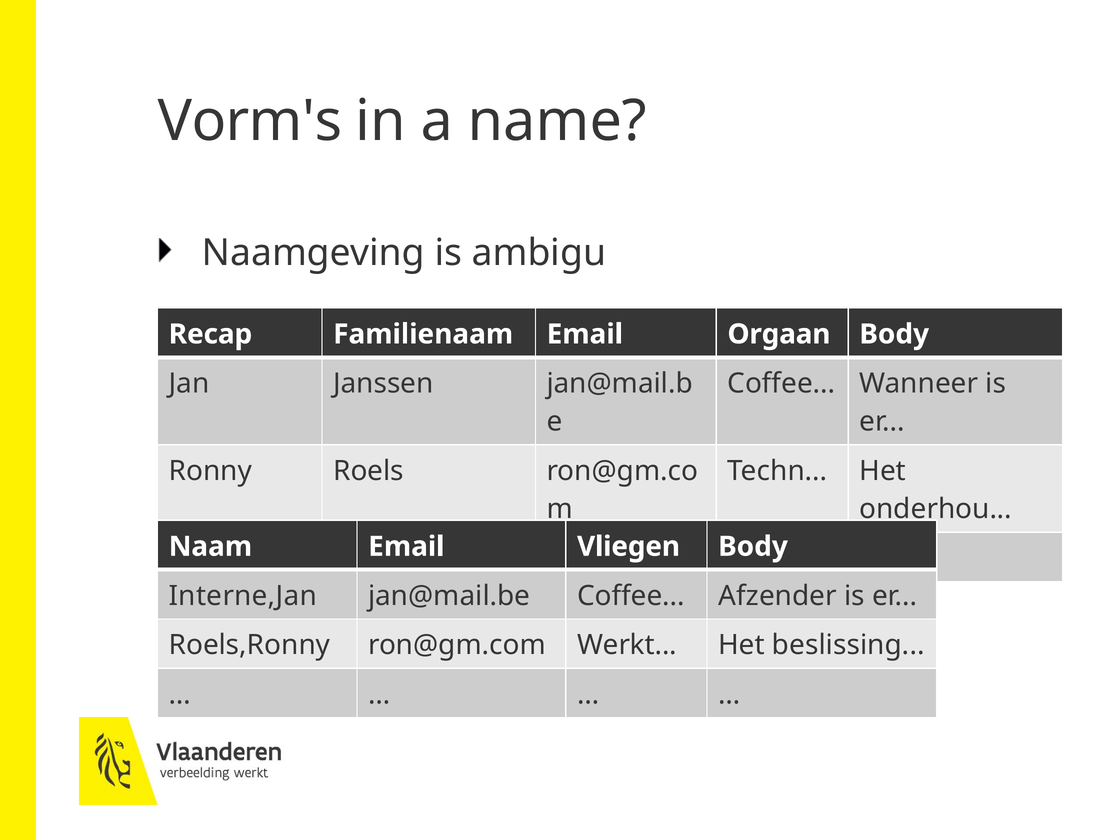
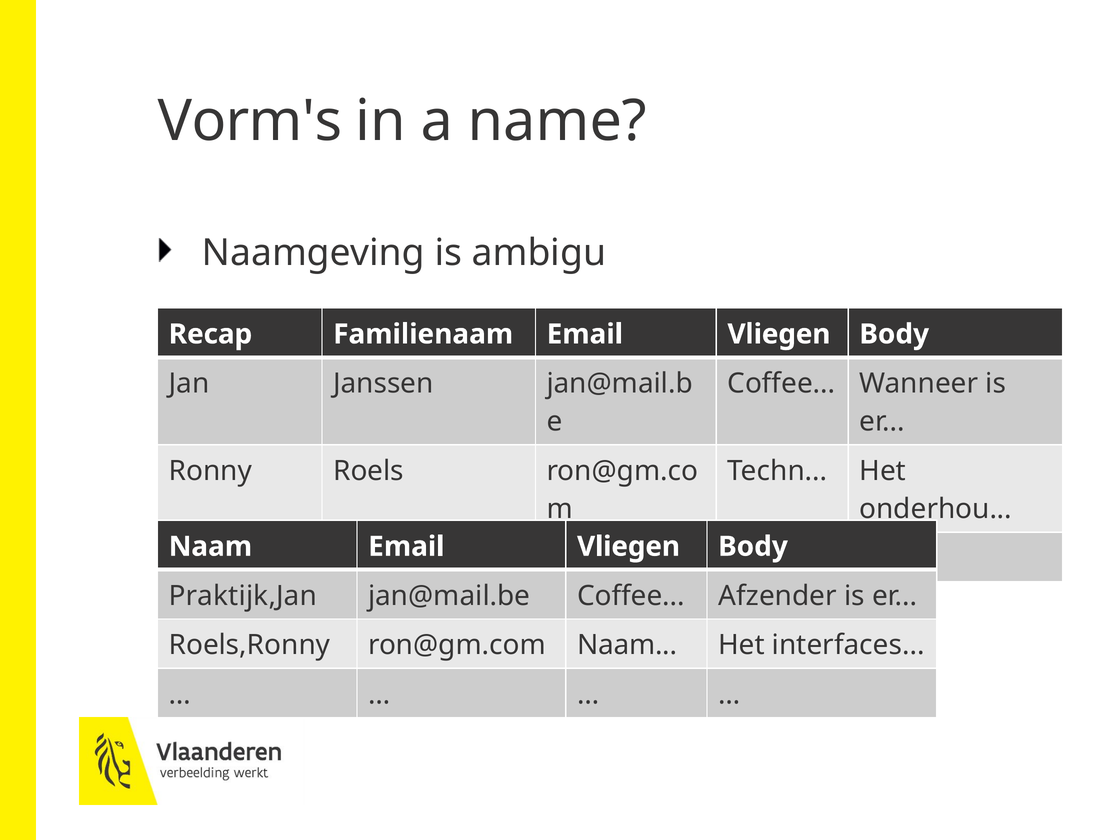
Familienaam Email Orgaan: Orgaan -> Vliegen
Interne,Jan: Interne,Jan -> Praktijk,Jan
ron@gm.com Werkt: Werkt -> Naam
beslissing: beslissing -> interfaces
